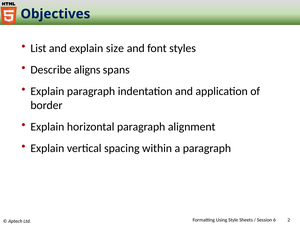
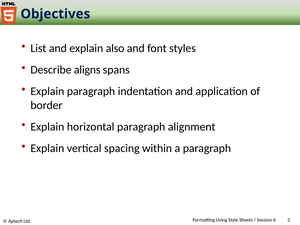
size: size -> also
